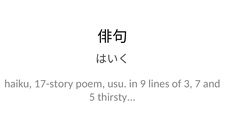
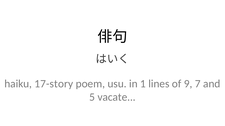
9: 9 -> 1
3: 3 -> 9
thirsty: thirsty -> vacate
